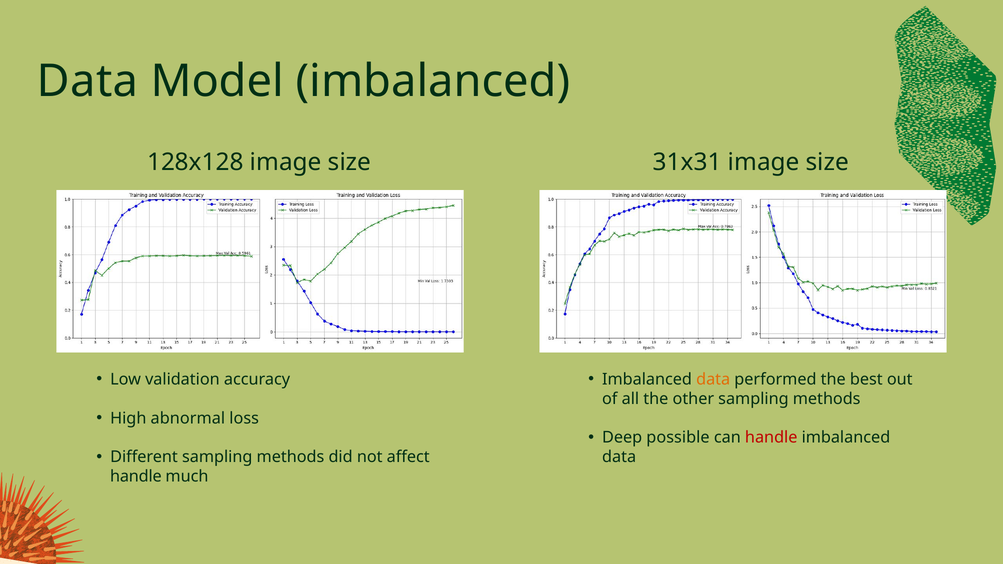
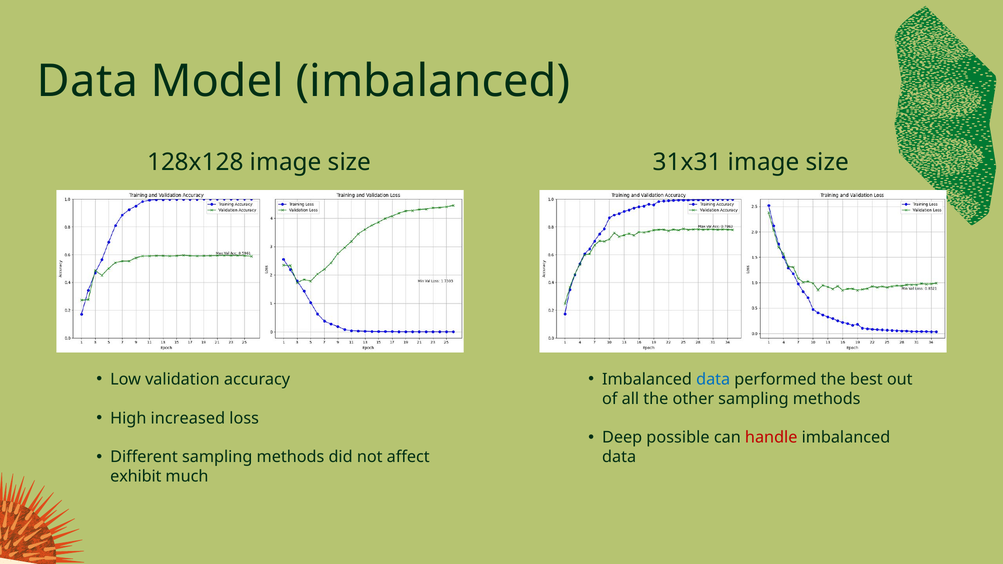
data at (713, 379) colour: orange -> blue
abnormal: abnormal -> increased
handle at (136, 477): handle -> exhibit
